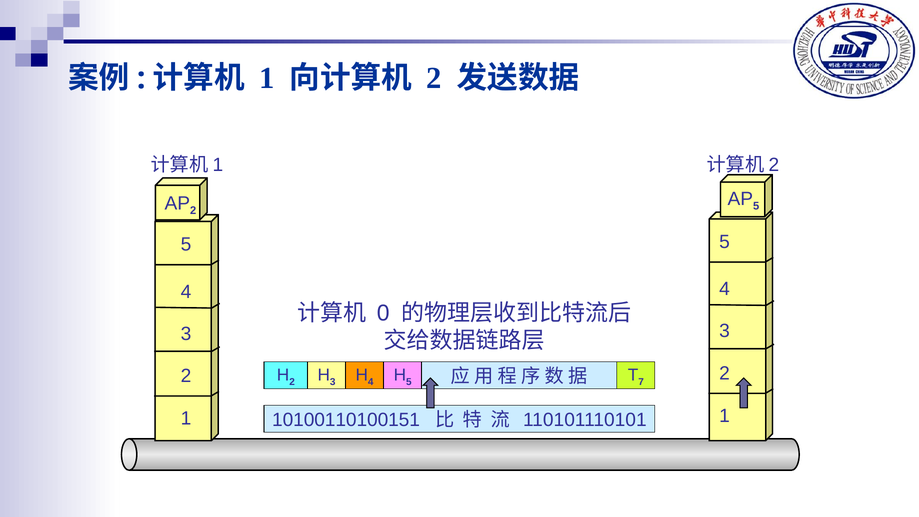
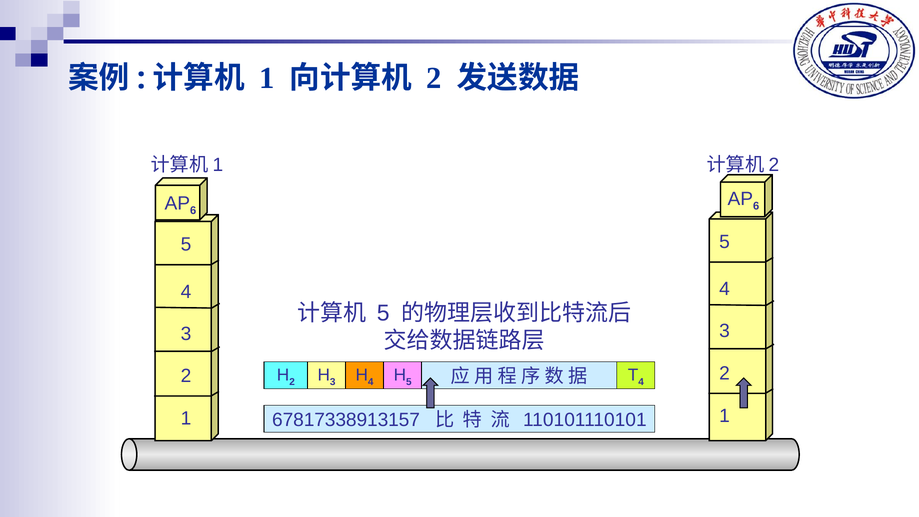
5 at (756, 206): 5 -> 6
2 at (193, 211): 2 -> 6
0 at (383, 313): 0 -> 5
7 at (641, 382): 7 -> 4
10100110100151: 10100110100151 -> 67817338913157
